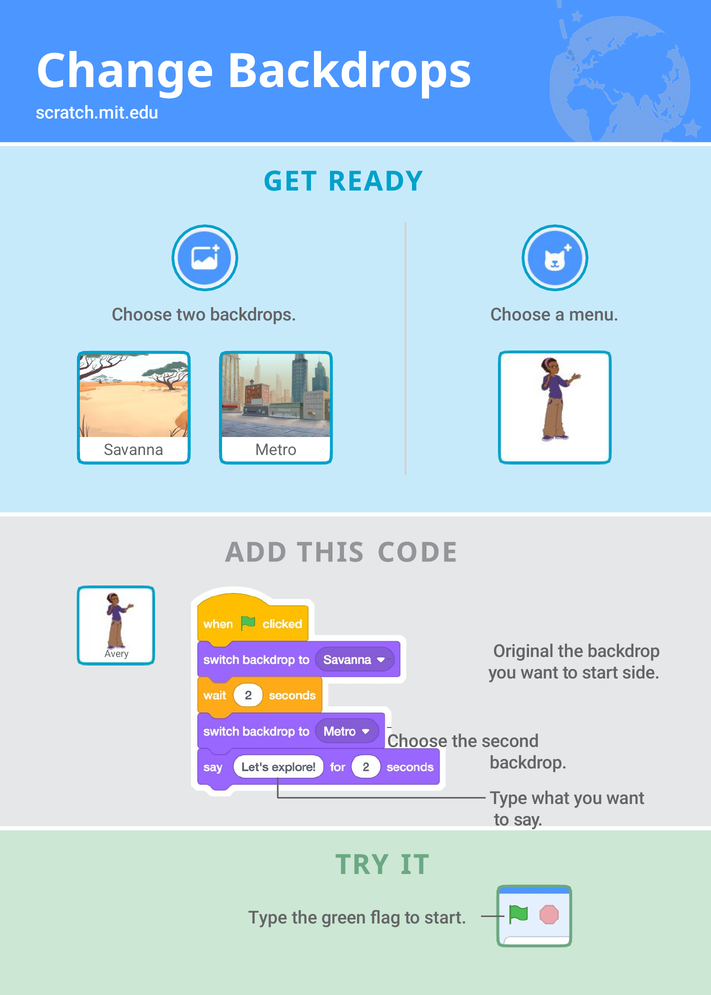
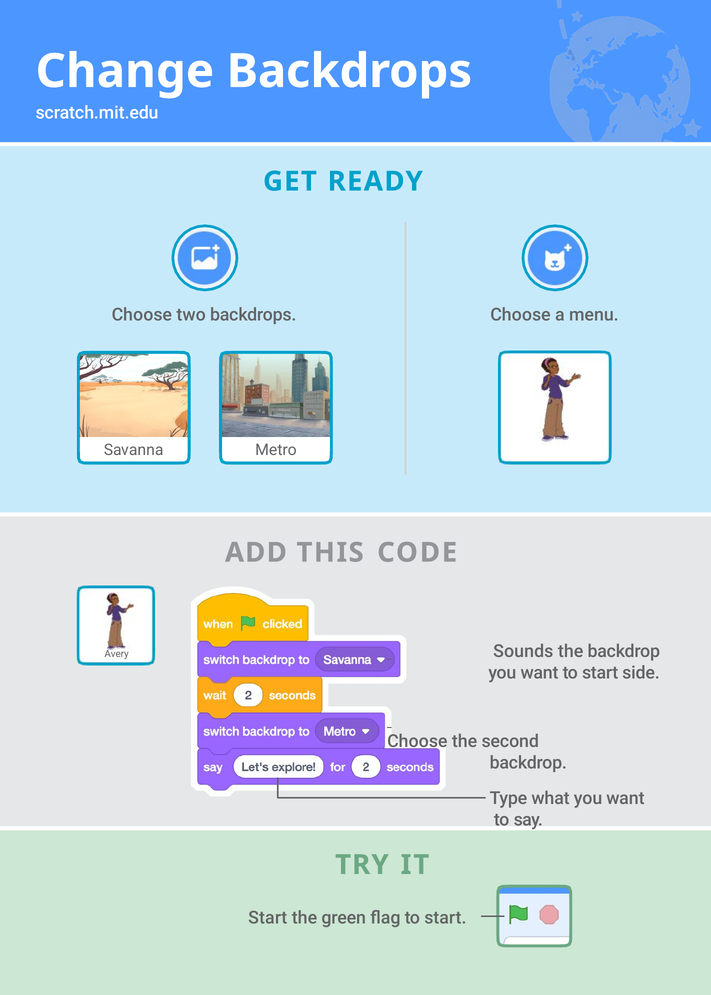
Original: Original -> Sounds
Type at (268, 918): Type -> Start
